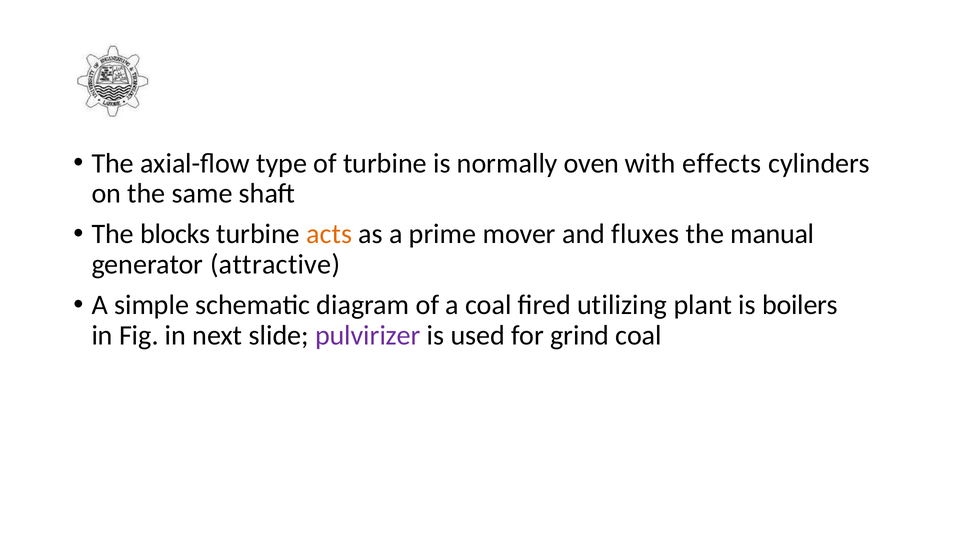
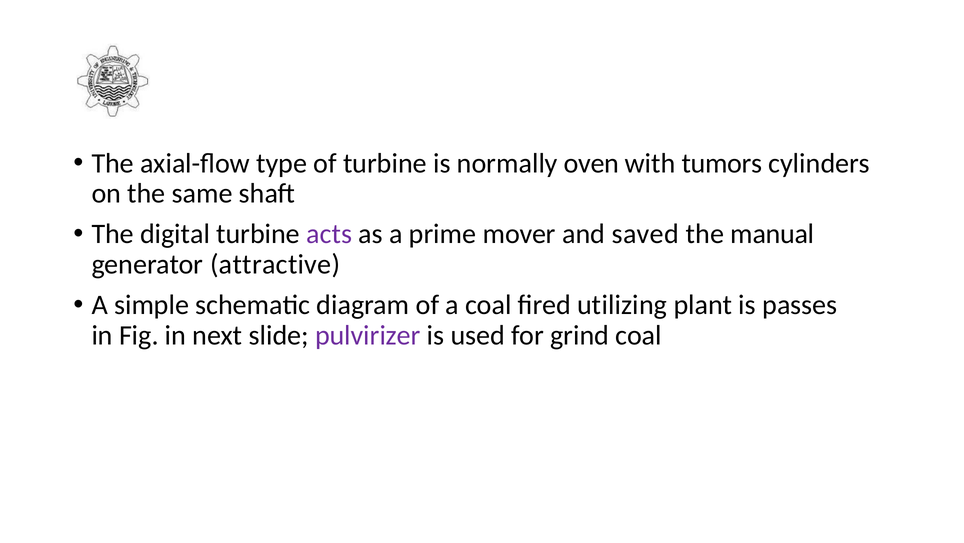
effects: effects -> tumors
blocks: blocks -> digital
acts colour: orange -> purple
fluxes: fluxes -> saved
boilers: boilers -> passes
